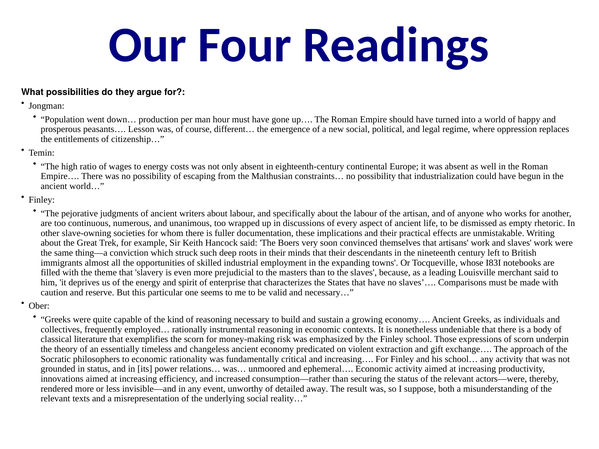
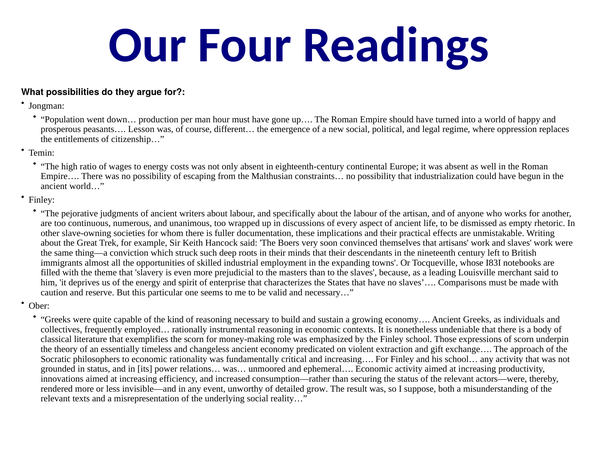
risk: risk -> role
away: away -> grow
